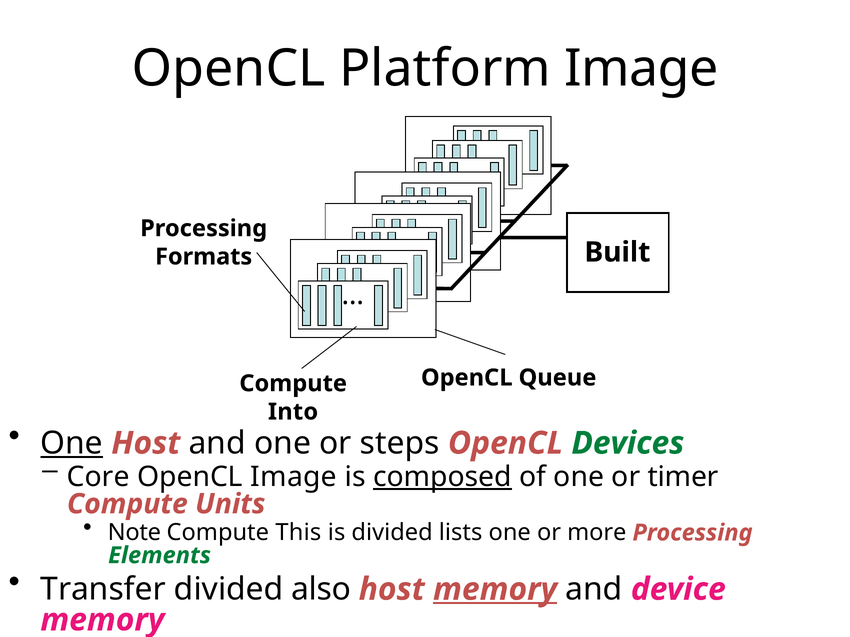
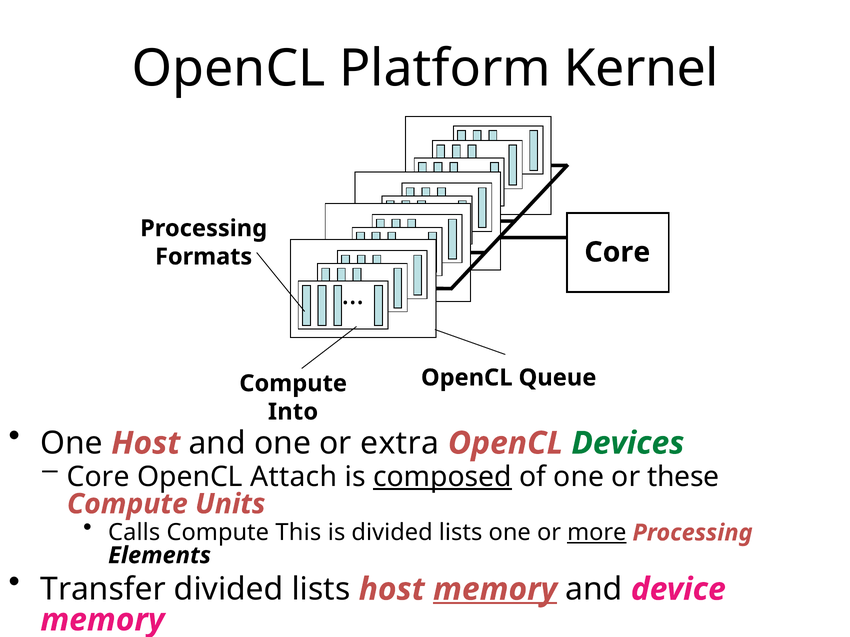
Platform Image: Image -> Kernel
Built at (617, 252): Built -> Core
One at (72, 443) underline: present -> none
steps: steps -> extra
OpenCL Image: Image -> Attach
timer: timer -> these
Note: Note -> Calls
more underline: none -> present
Elements colour: green -> black
also at (321, 590): also -> lists
